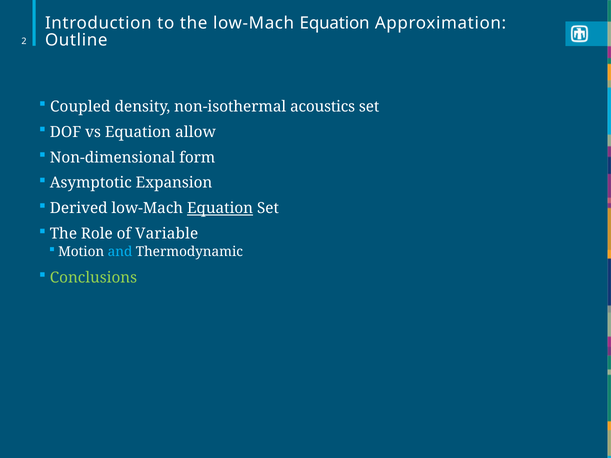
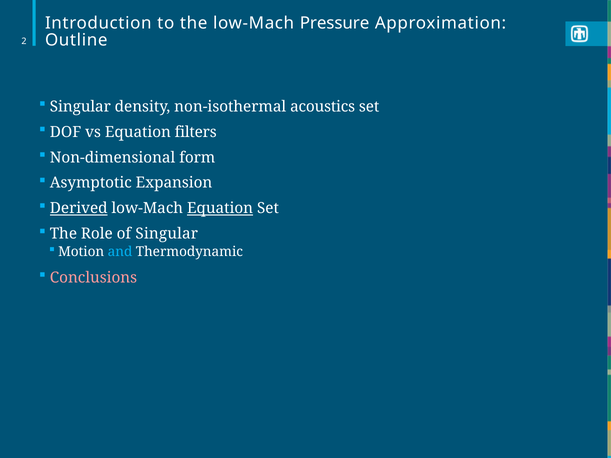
the low-Mach Equation: Equation -> Pressure
Coupled at (80, 107): Coupled -> Singular
allow: allow -> filters
Derived underline: none -> present
of Variable: Variable -> Singular
Conclusions colour: light green -> pink
